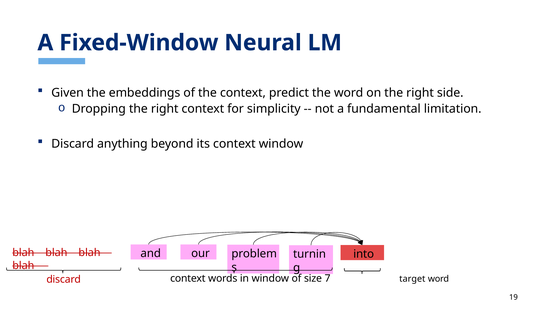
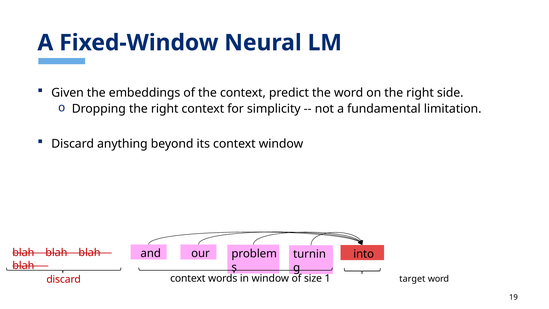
7: 7 -> 1
